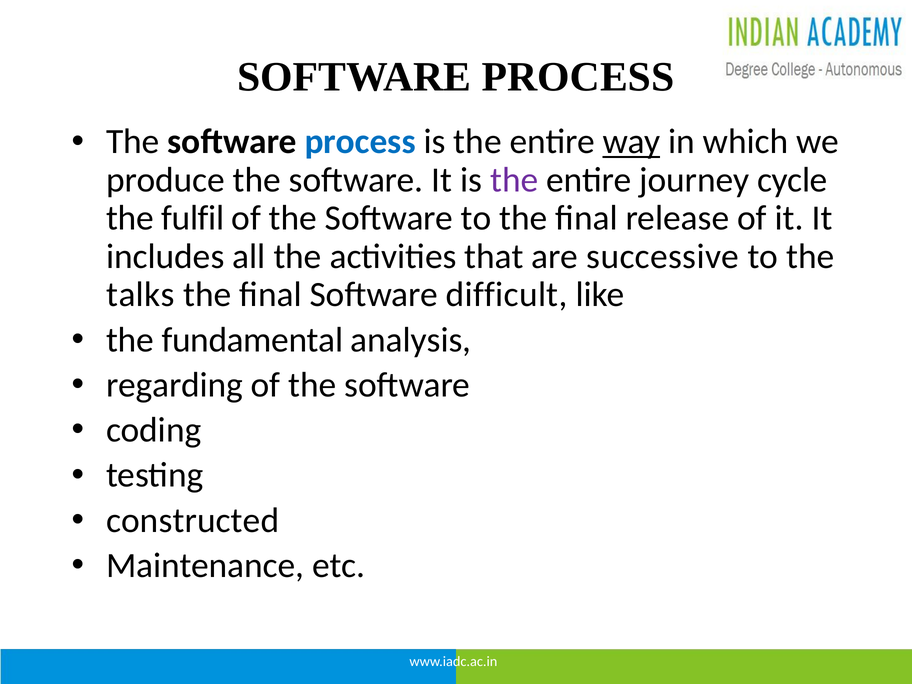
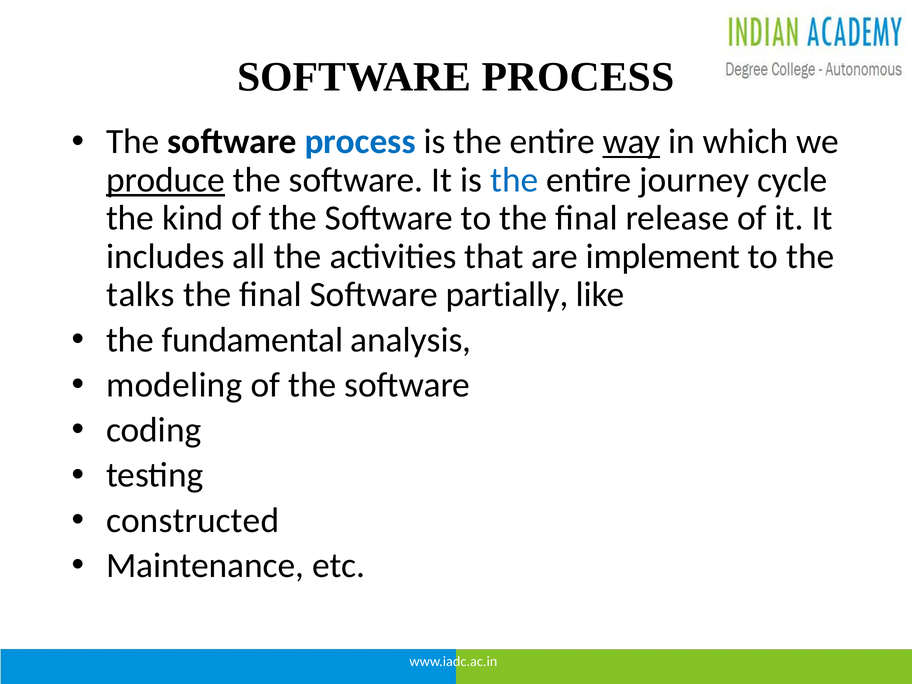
produce underline: none -> present
the at (514, 180) colour: purple -> blue
fulfil: fulfil -> kind
successive: successive -> implement
difficult: difficult -> partially
regarding: regarding -> modeling
